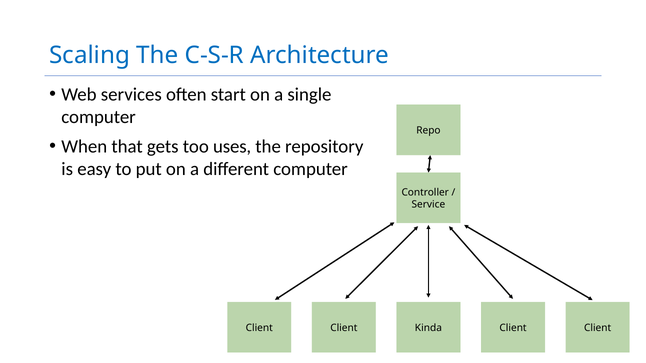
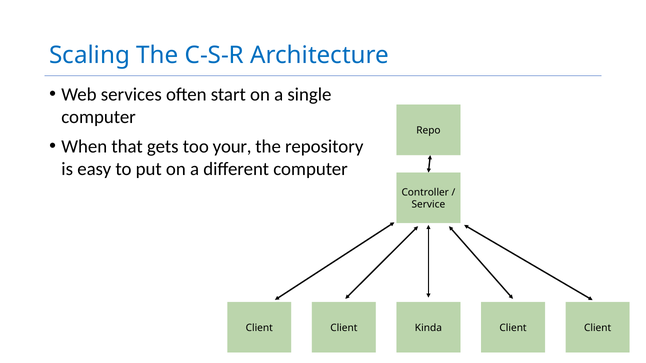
uses: uses -> your
